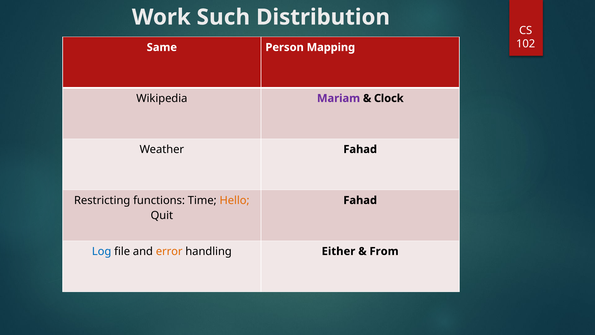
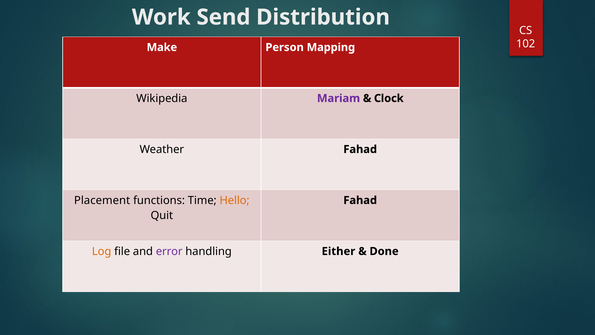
Such: Such -> Send
Same: Same -> Make
Restricting: Restricting -> Placement
Log colour: blue -> orange
error colour: orange -> purple
From: From -> Done
